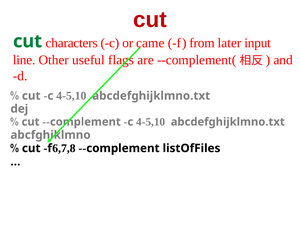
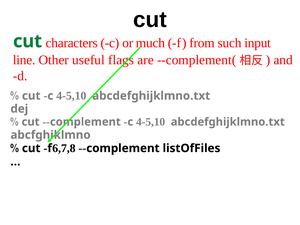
cut at (150, 20) colour: red -> black
came: came -> much
later: later -> such
